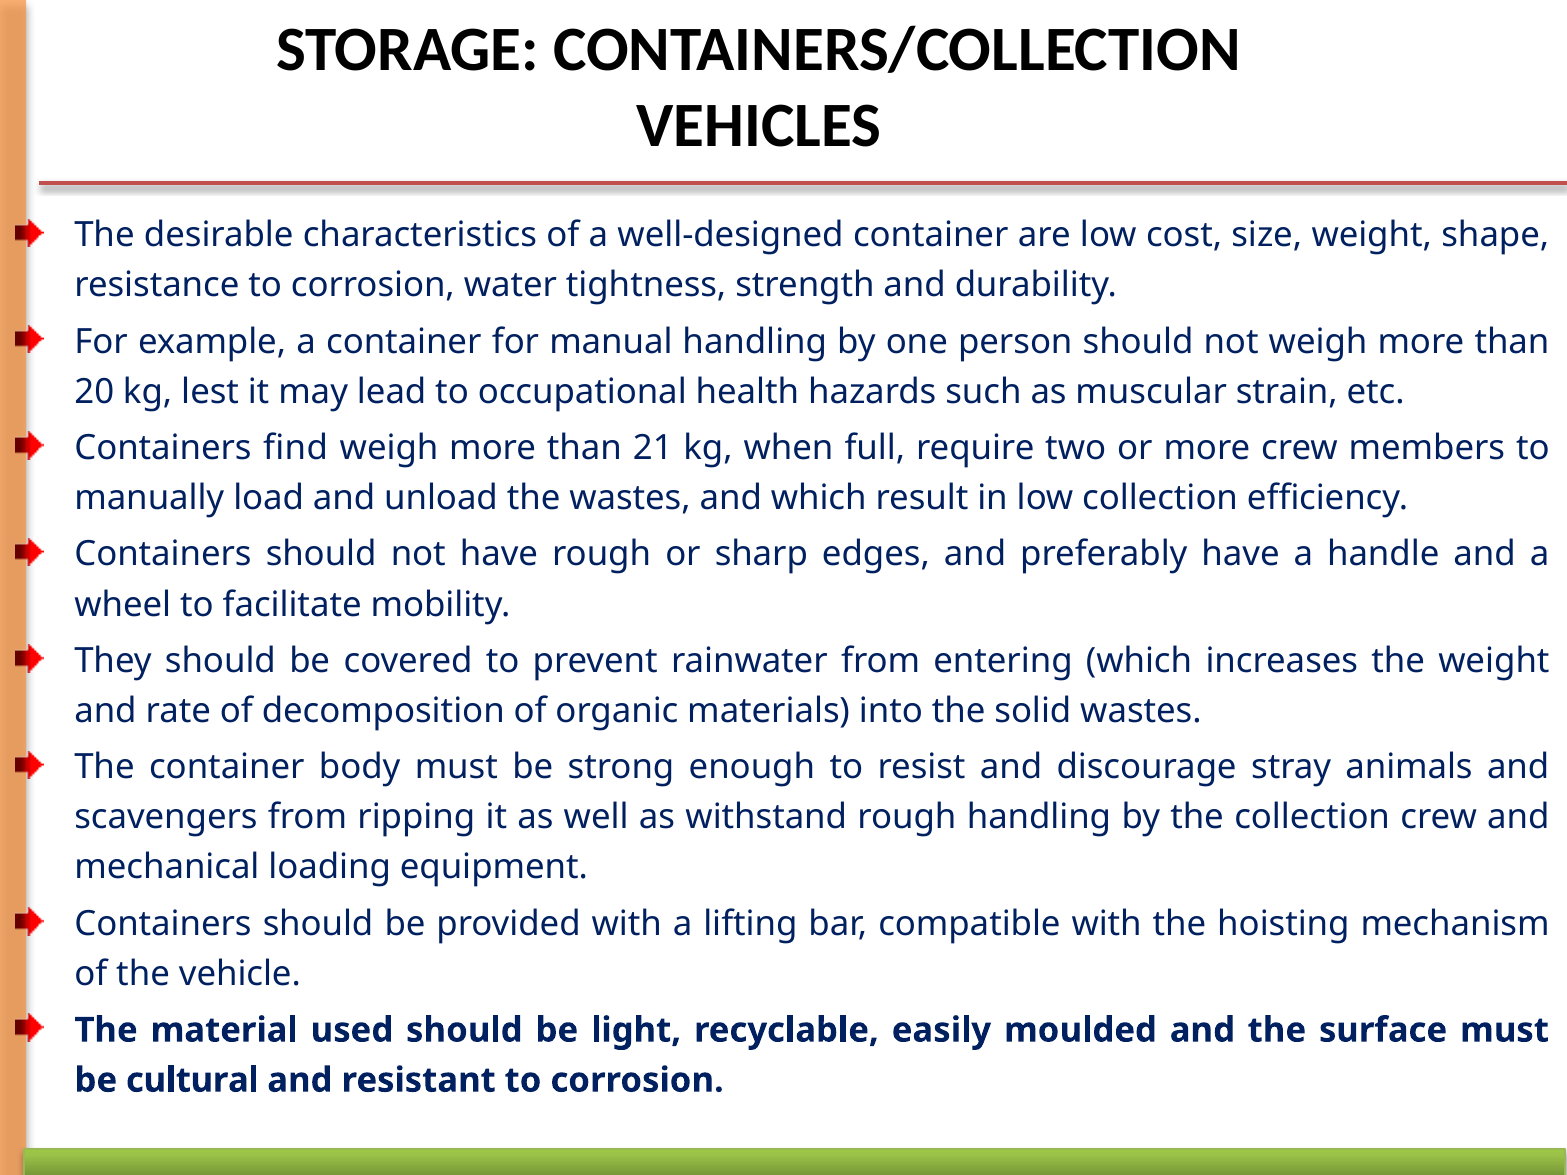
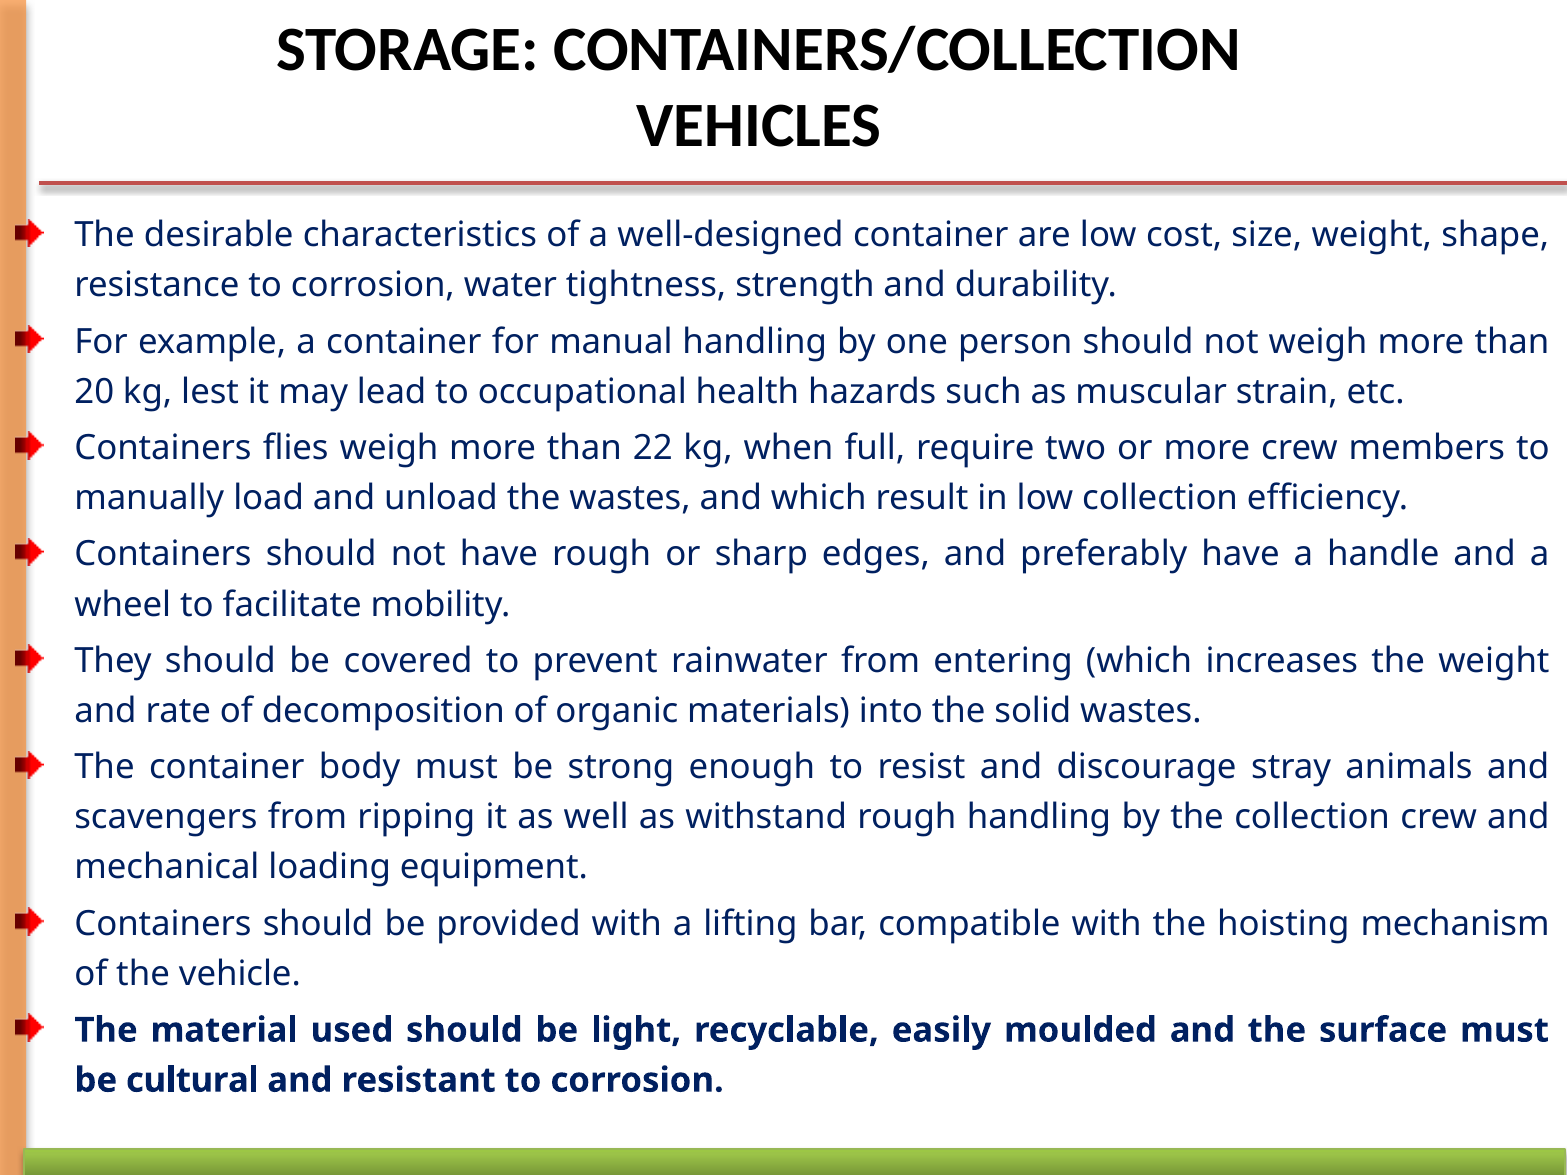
find: find -> flies
21: 21 -> 22
